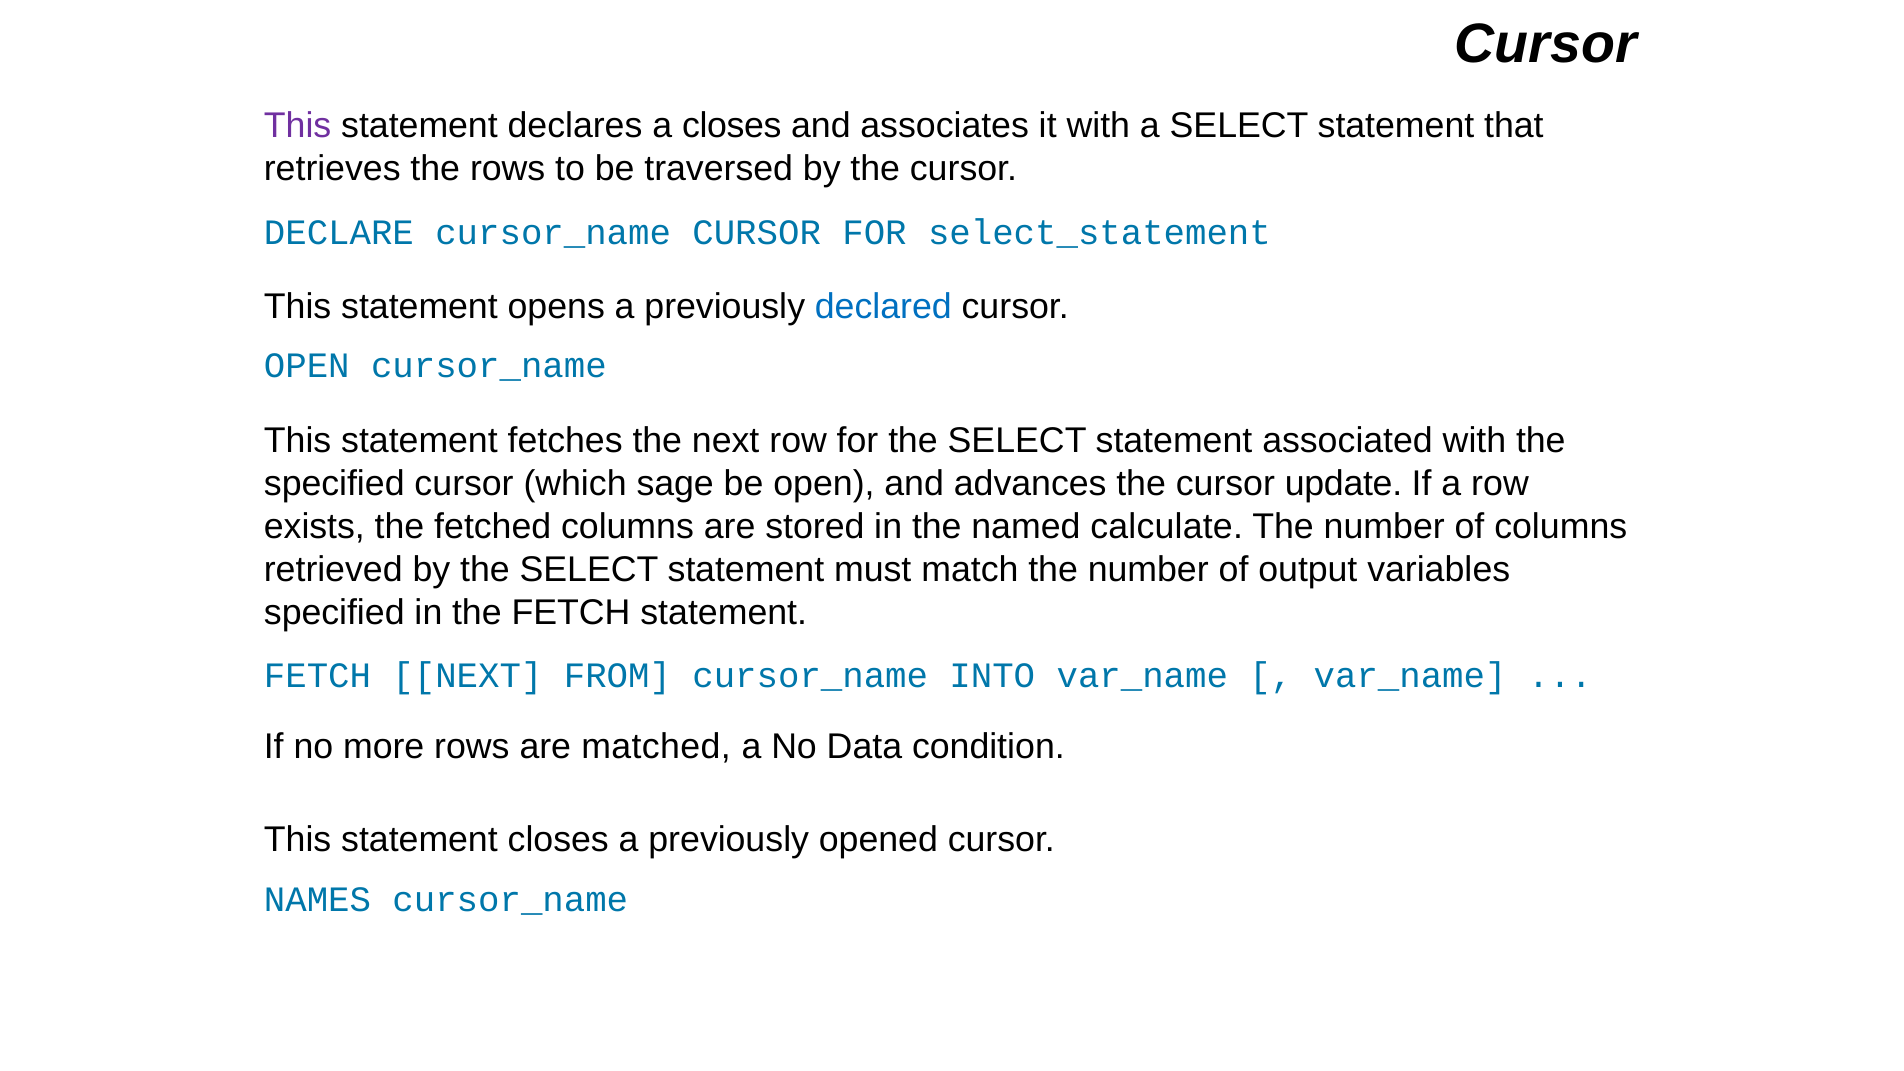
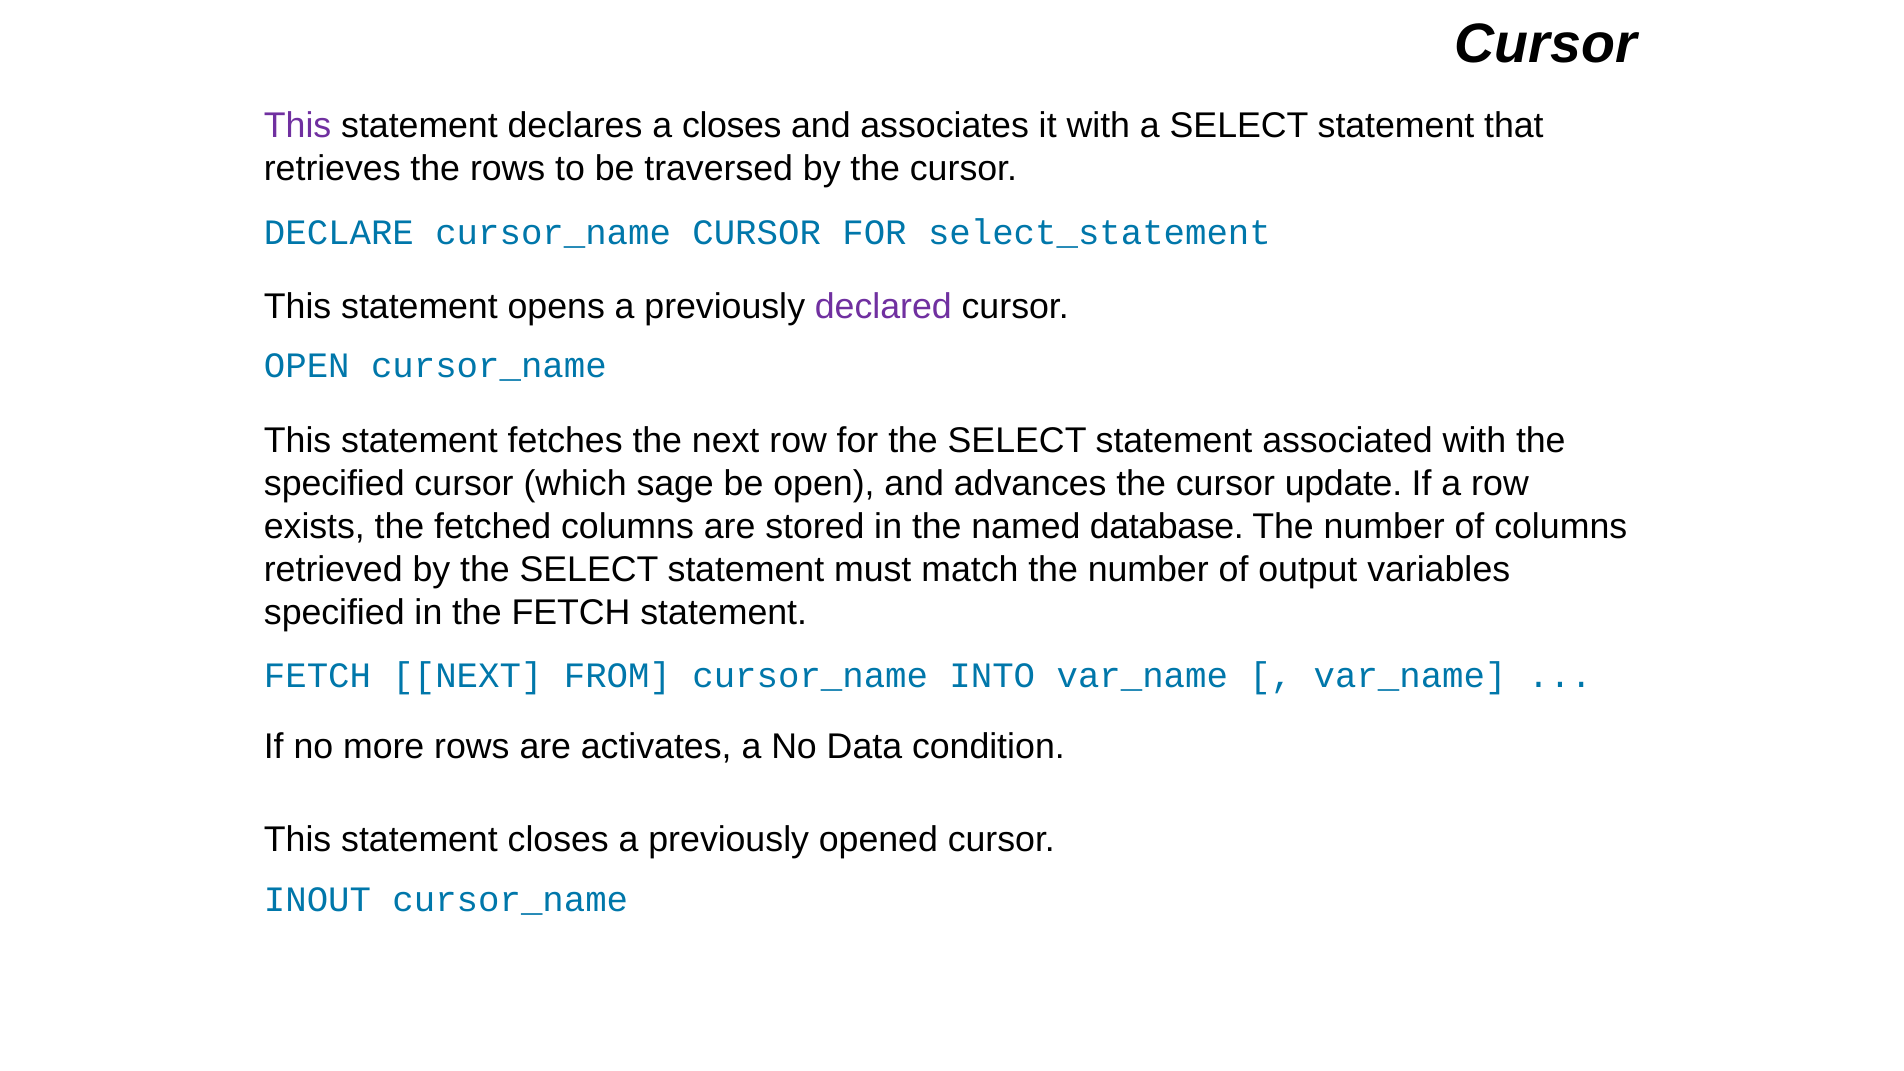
declared colour: blue -> purple
calculate: calculate -> database
matched: matched -> activates
NAMES: NAMES -> INOUT
